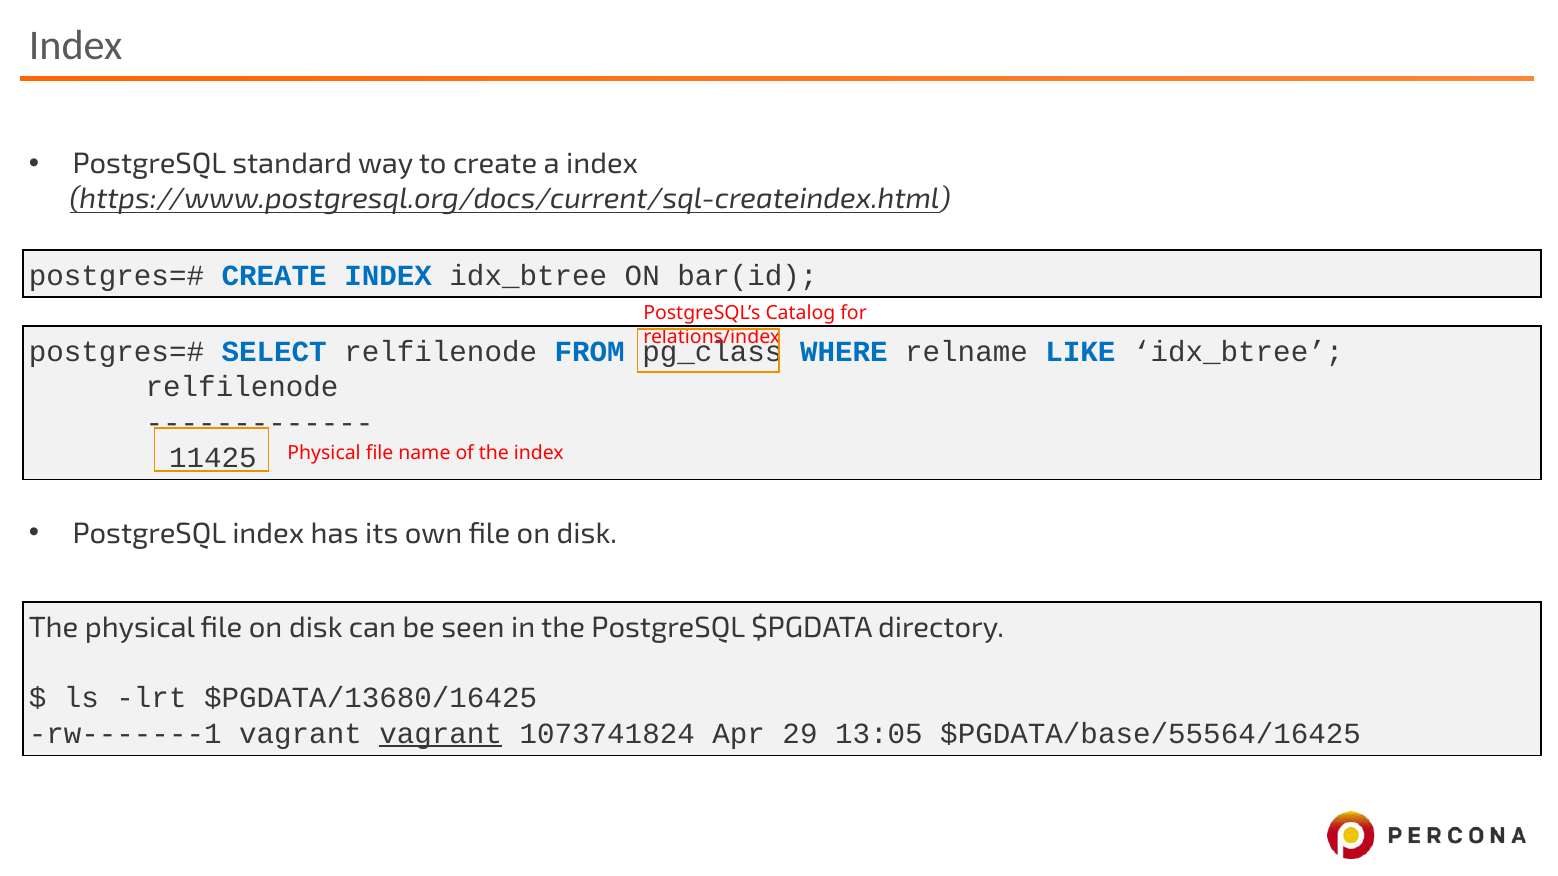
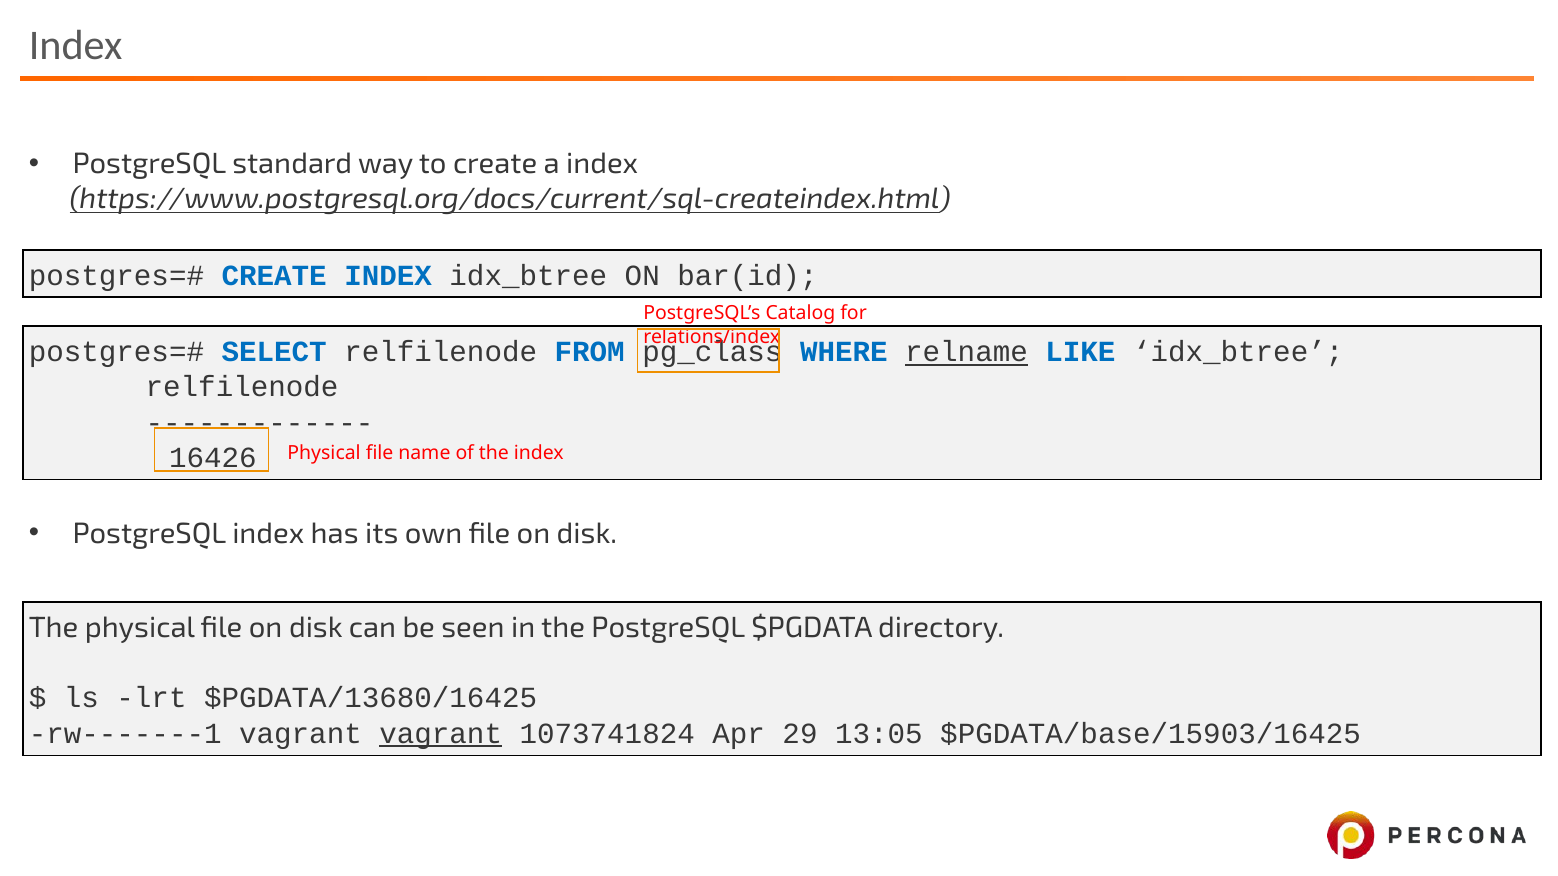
relname underline: none -> present
11425: 11425 -> 16426
$PGDATA/base/55564/16425: $PGDATA/base/55564/16425 -> $PGDATA/base/15903/16425
